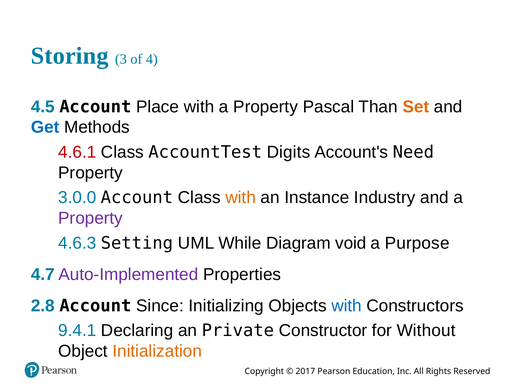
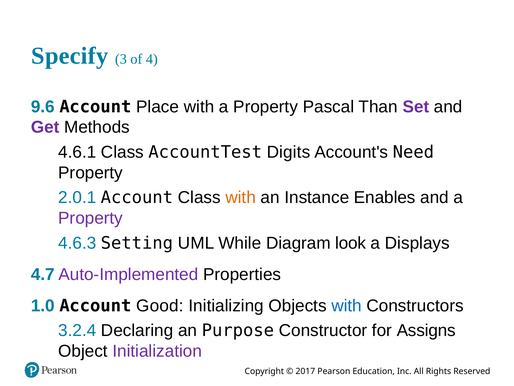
Storing: Storing -> Specify
4.5: 4.5 -> 9.6
Set colour: orange -> purple
Get colour: blue -> purple
4.6.1 colour: red -> black
3.0.0: 3.0.0 -> 2.0.1
Industry: Industry -> Enables
void: void -> look
Purpose: Purpose -> Displays
2.8: 2.8 -> 1.0
Since: Since -> Good
9.4.1: 9.4.1 -> 3.2.4
Private: Private -> Purpose
Without: Without -> Assigns
Initialization colour: orange -> purple
